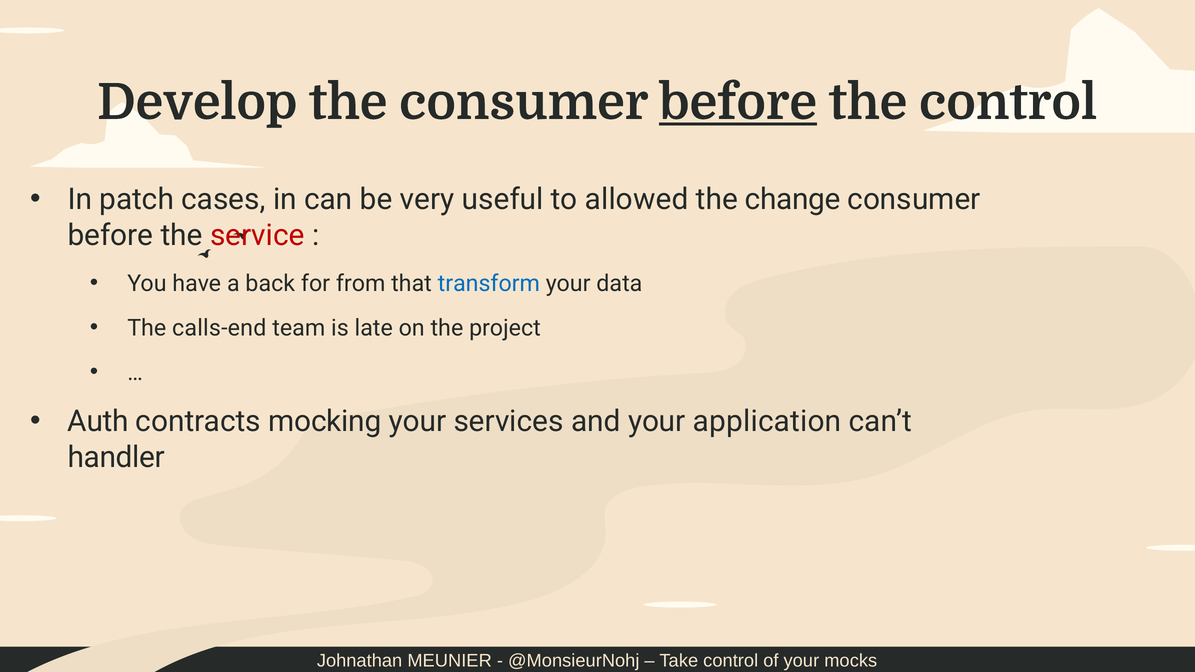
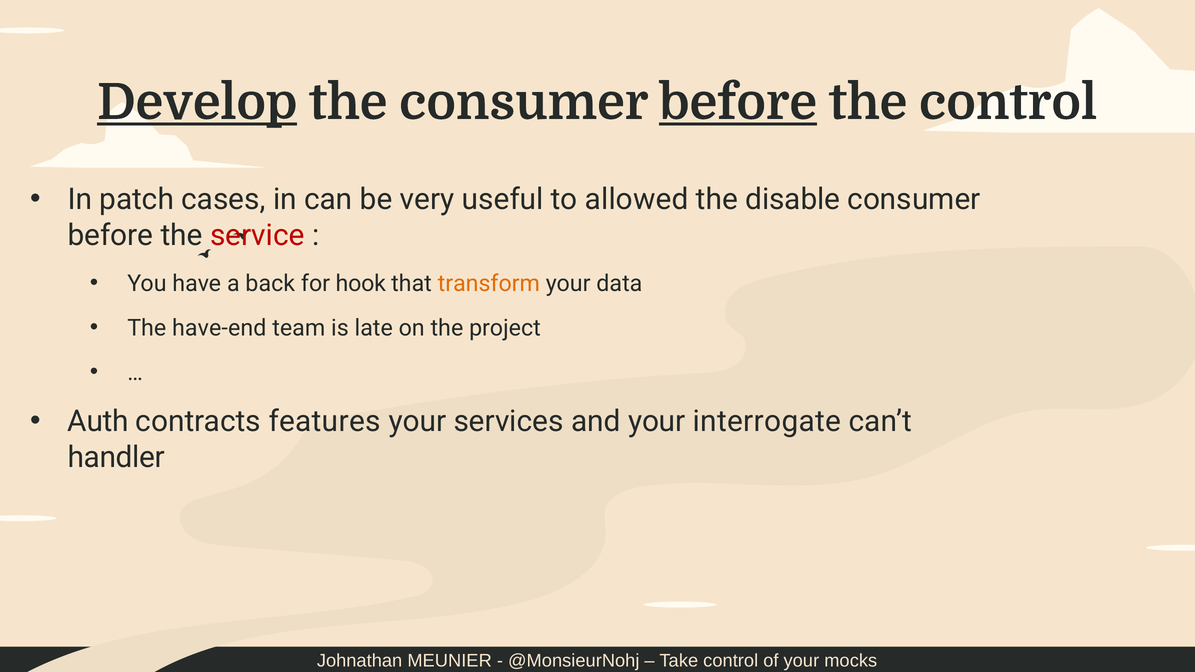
Develop underline: none -> present
change: change -> disable
from: from -> hook
transform colour: blue -> orange
calls-end: calls-end -> have-end
mocking: mocking -> features
application: application -> interrogate
